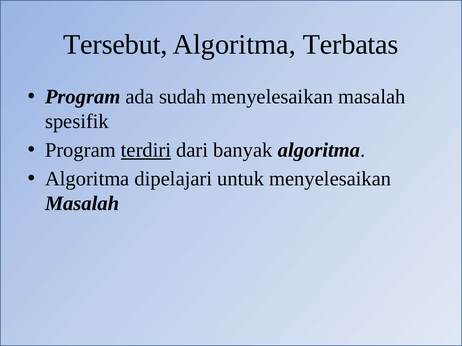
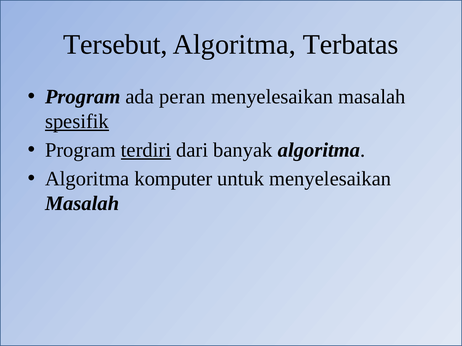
sudah: sudah -> peran
spesifik underline: none -> present
dipelajari: dipelajari -> komputer
